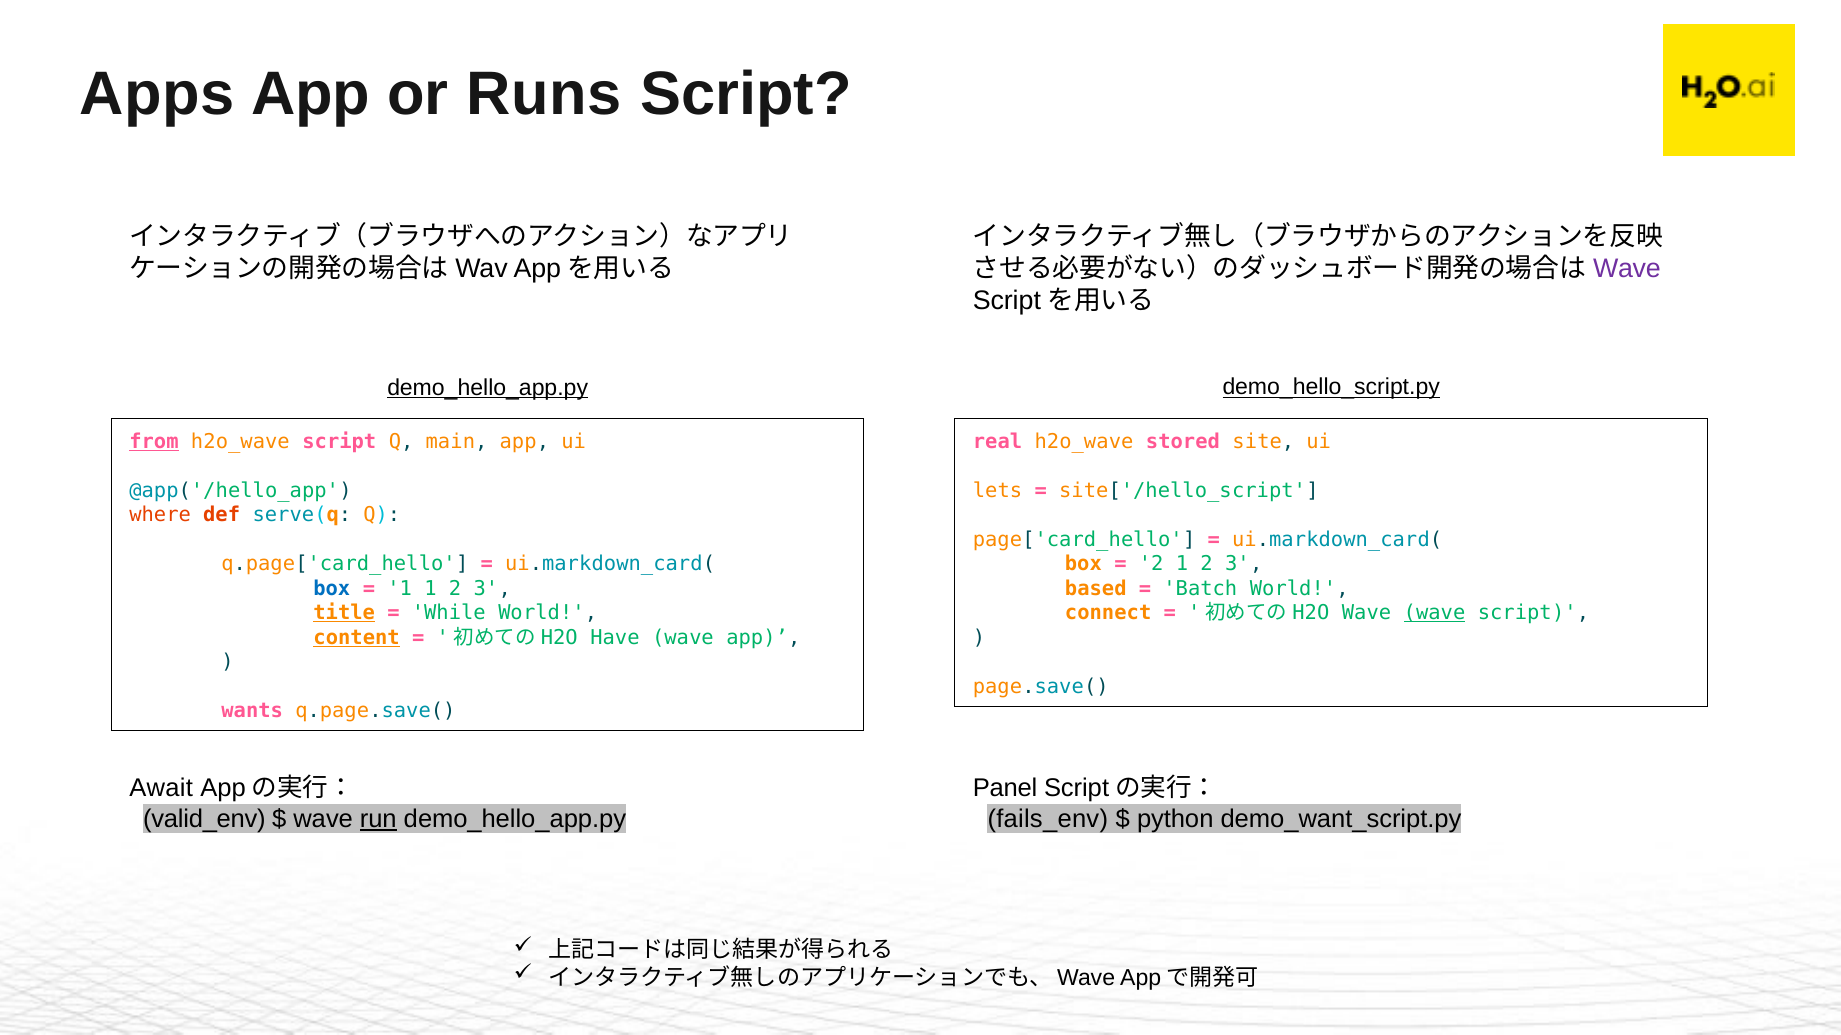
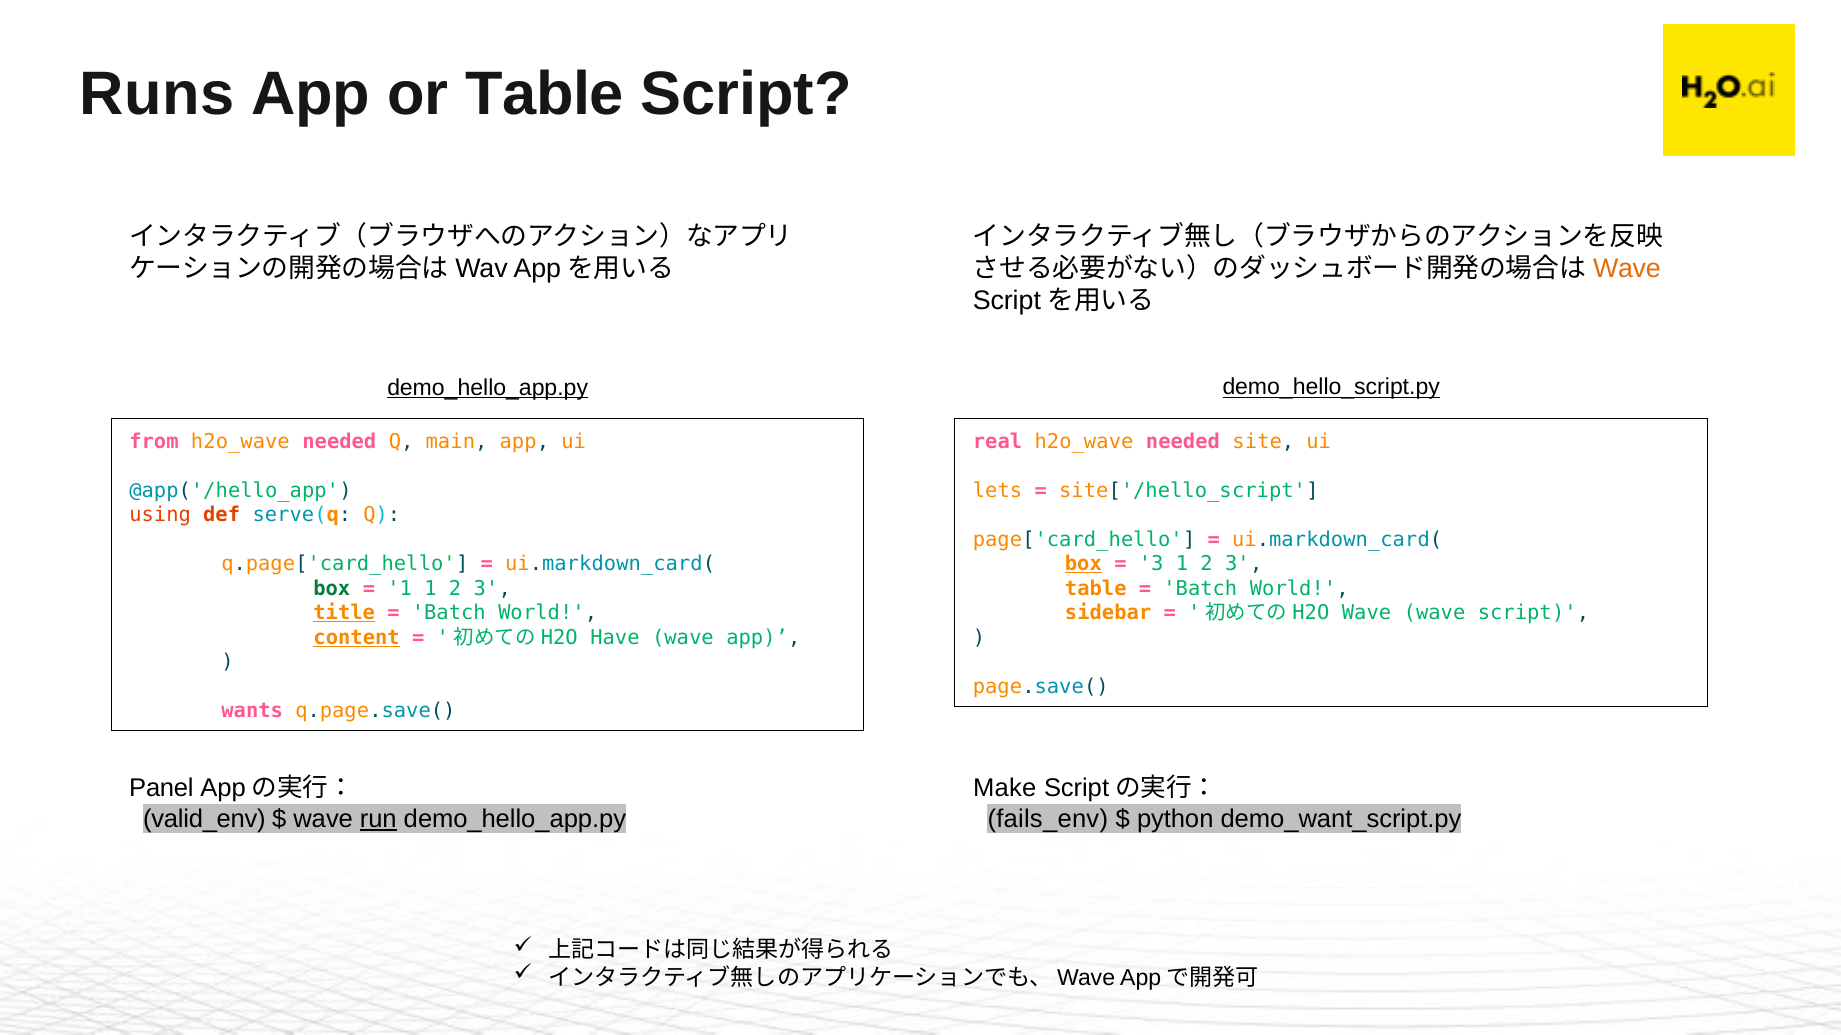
Apps: Apps -> Runs
or Runs: Runs -> Table
Wave at (1627, 269) colour: purple -> orange
from underline: present -> none
script at (339, 442): script -> needed
stored at (1183, 442): stored -> needed
where: where -> using
box at (1083, 564) underline: none -> present
2 at (1151, 564): 2 -> 3
box at (332, 589) colour: blue -> green
based at (1096, 589): based -> table
While at (449, 613): While -> Batch
connect: connect -> sidebar
wave at (1435, 613) underline: present -> none
Await: Await -> Panel
Panel: Panel -> Make
